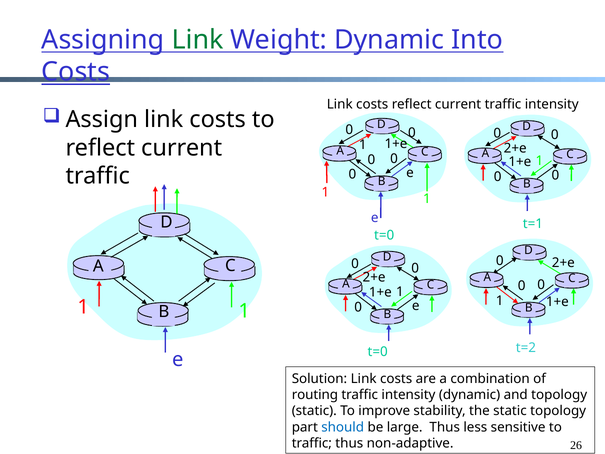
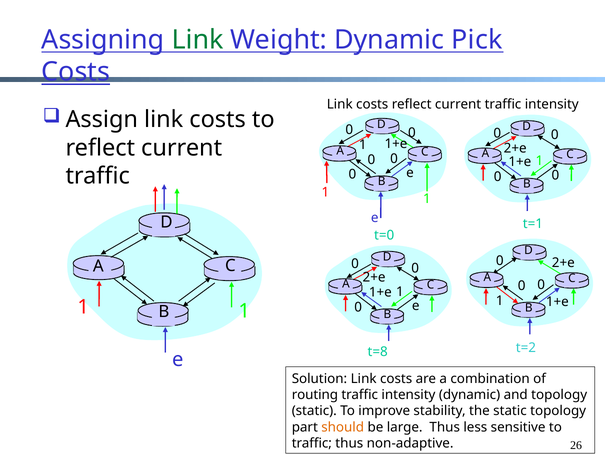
Into: Into -> Pick
t=0 at (378, 352): t=0 -> t=8
should colour: blue -> orange
